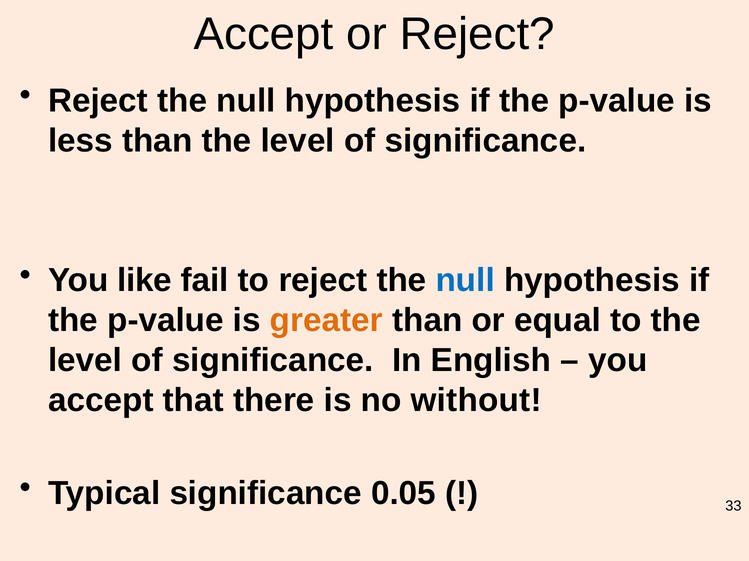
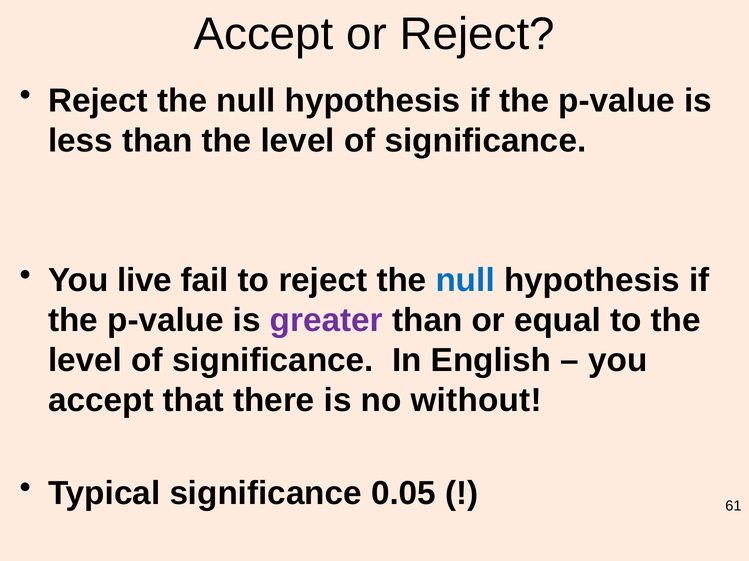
like: like -> live
greater colour: orange -> purple
33: 33 -> 61
